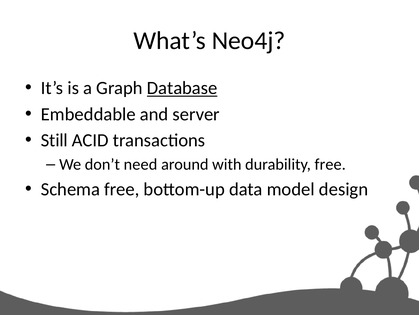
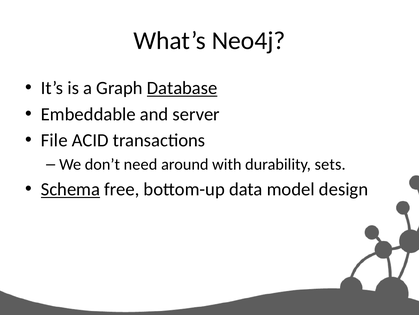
Still: Still -> File
durability free: free -> sets
Schema underline: none -> present
